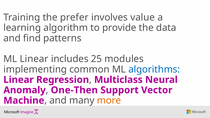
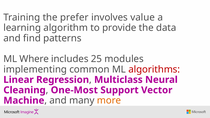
ML Linear: Linear -> Where
algorithms colour: blue -> red
Anomaly: Anomaly -> Cleaning
One-Then: One-Then -> One-Most
